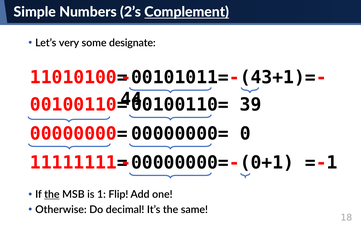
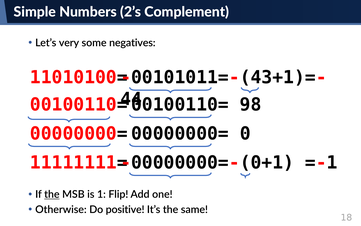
Complement underline: present -> none
designate: designate -> negatives
39: 39 -> 98
decimal: decimal -> positive
